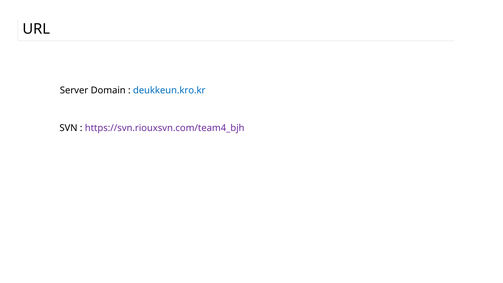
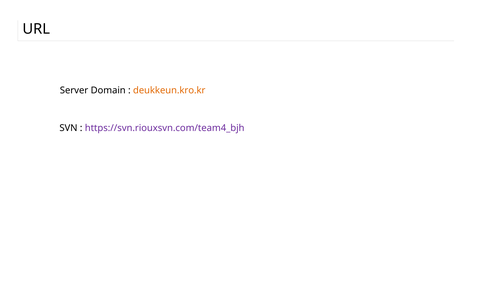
deukkeun.kro.kr colour: blue -> orange
